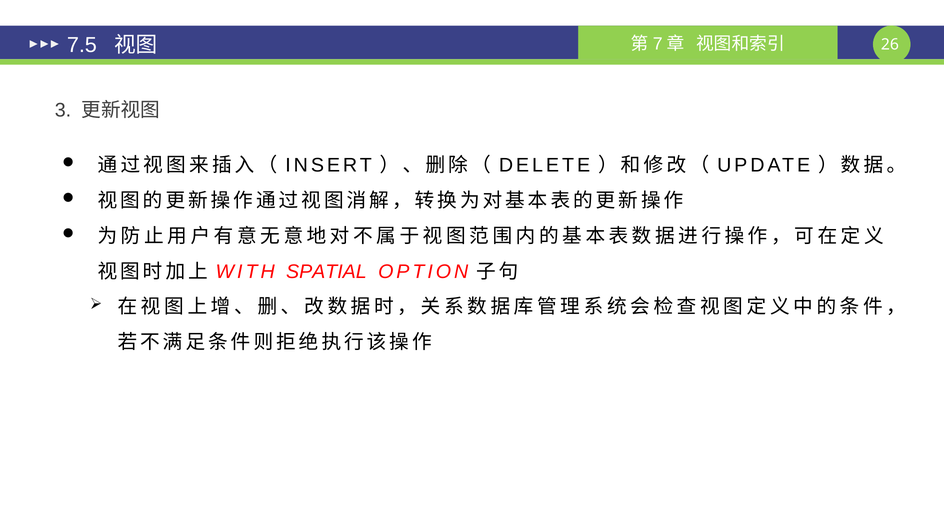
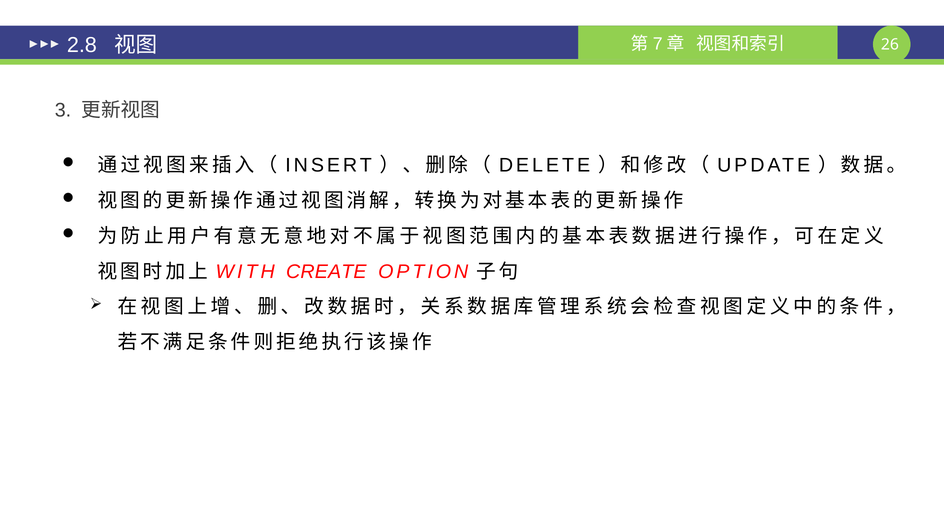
7.5: 7.5 -> 2.8
SPATIAL: SPATIAL -> CREATE
